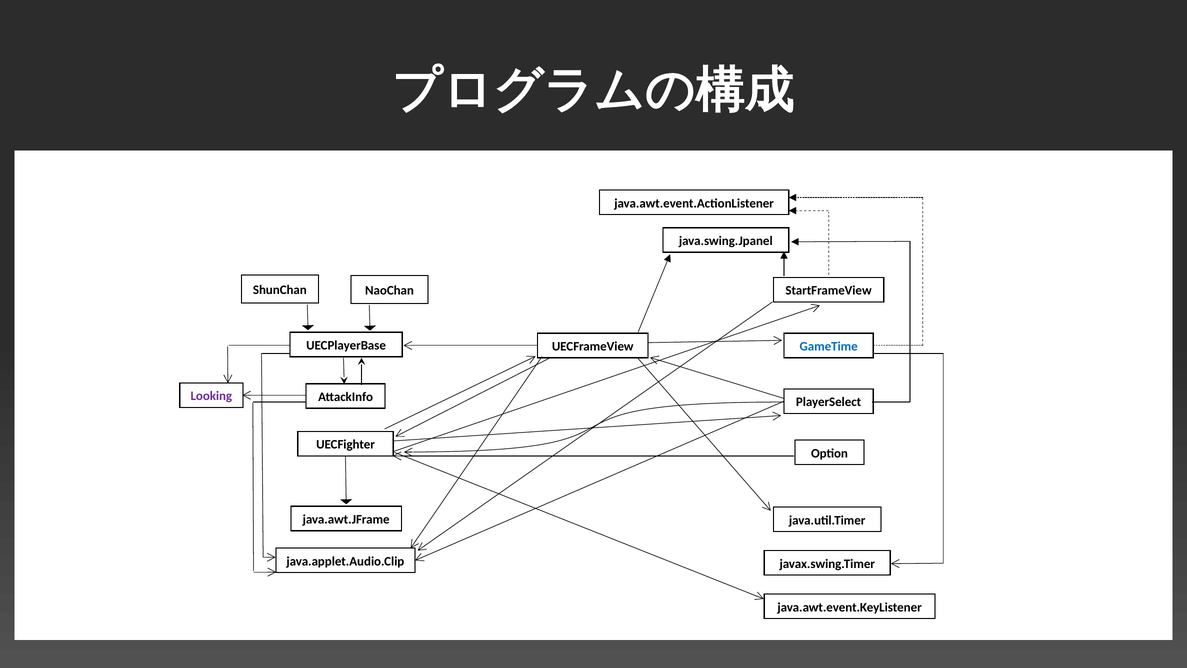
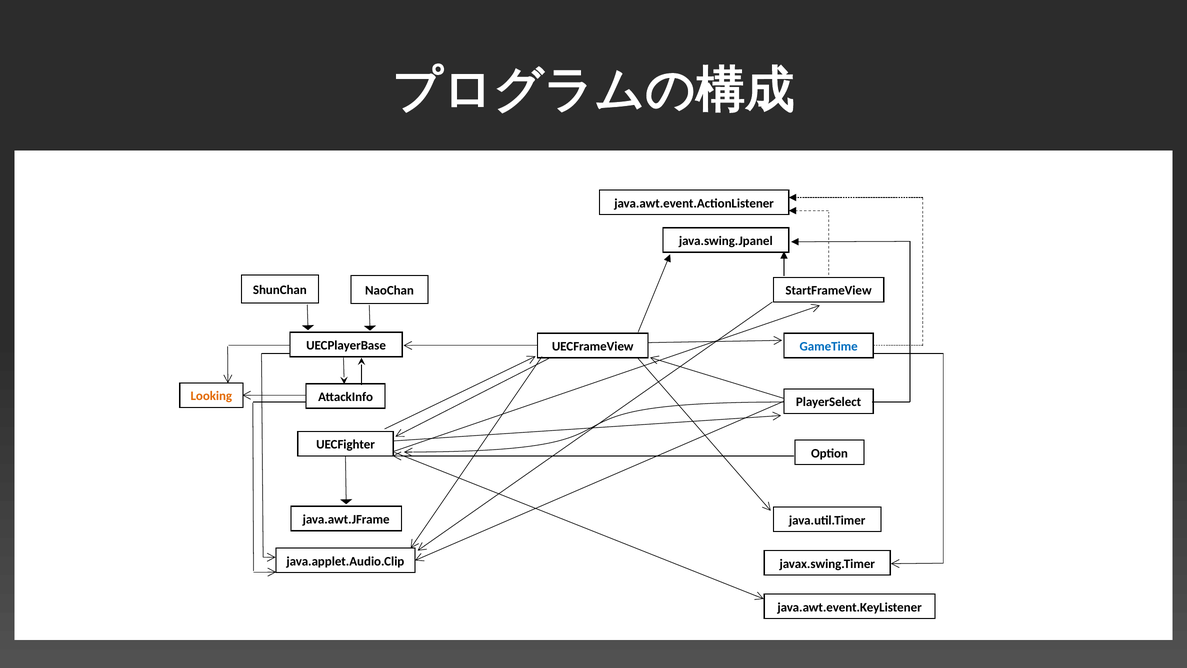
Looking colour: purple -> orange
